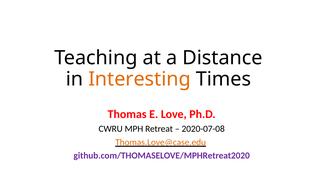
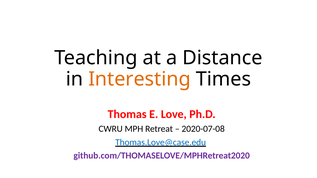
Thomas.Love@case.edu colour: orange -> blue
